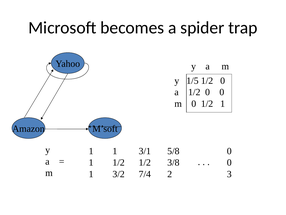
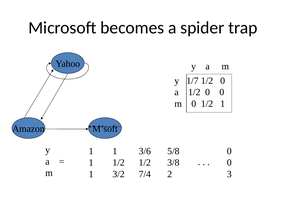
1/5: 1/5 -> 1/7
3/1: 3/1 -> 3/6
